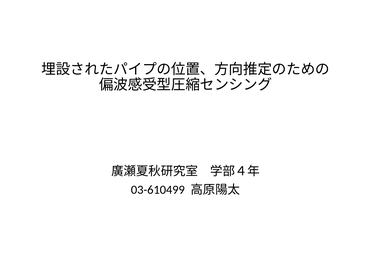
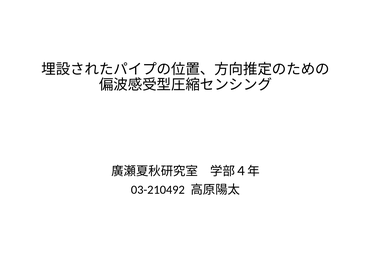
03-610499: 03-610499 -> 03-210492
